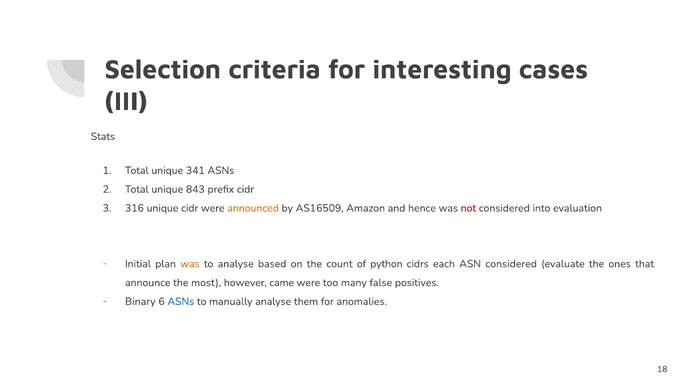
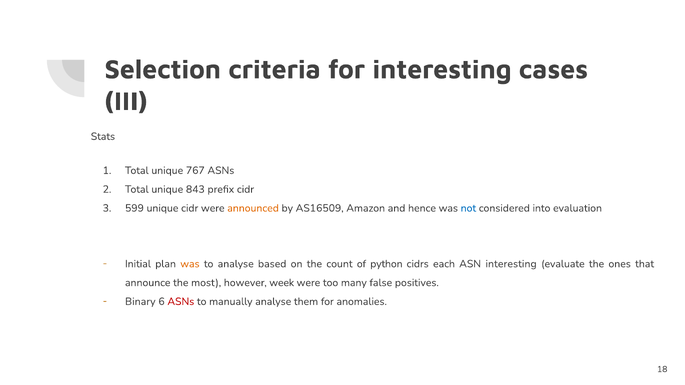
341: 341 -> 767
316: 316 -> 599
not colour: red -> blue
ASN considered: considered -> interesting
came: came -> week
ASNs at (181, 302) colour: blue -> red
